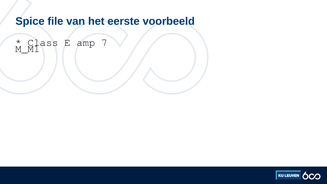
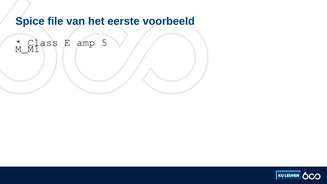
7: 7 -> 5
